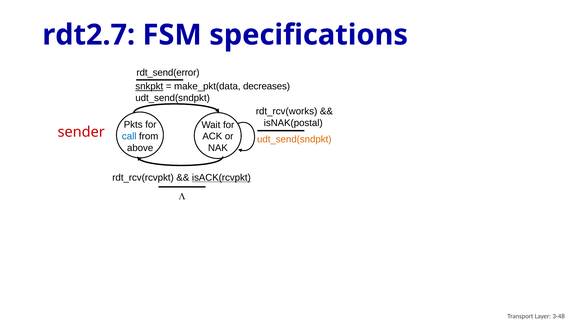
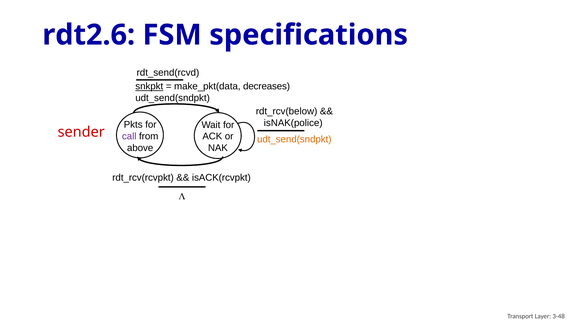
rdt2.7: rdt2.7 -> rdt2.6
rdt_send(error: rdt_send(error -> rdt_send(rcvd
rdt_rcv(works: rdt_rcv(works -> rdt_rcv(below
isNAK(postal: isNAK(postal -> isNAK(police
call at (129, 136) colour: blue -> purple
isACK(rcvpkt underline: present -> none
